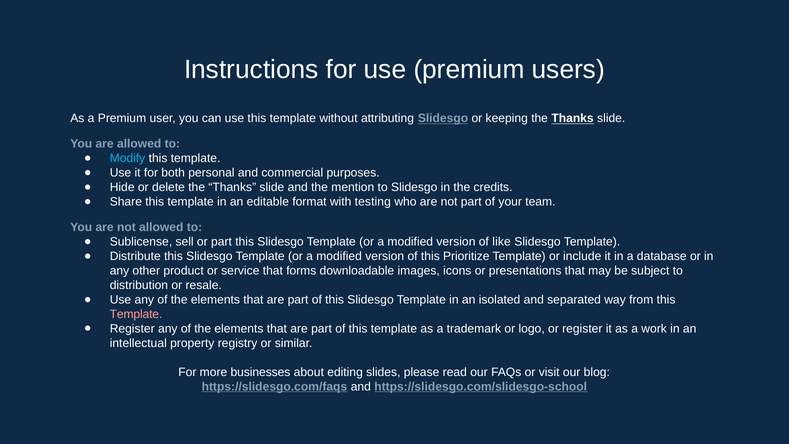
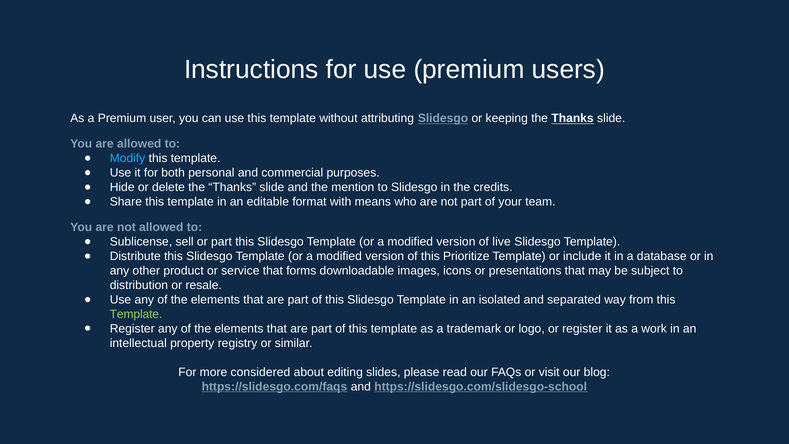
testing: testing -> means
like: like -> live
Template at (136, 314) colour: pink -> light green
businesses: businesses -> considered
